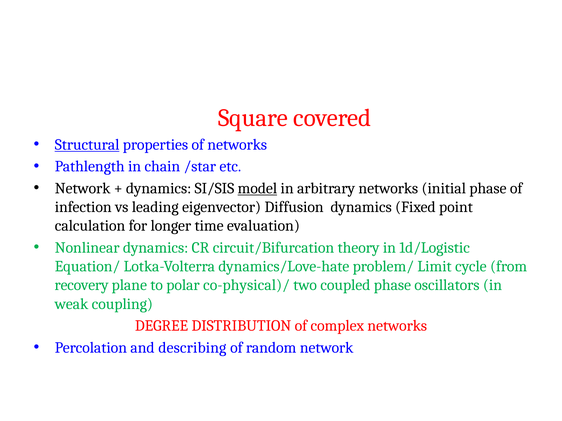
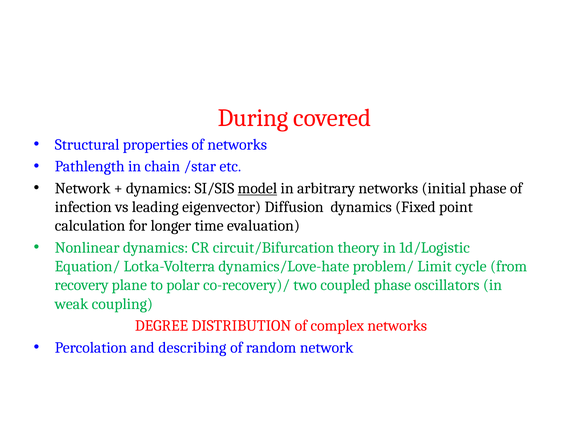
Square: Square -> During
Structural underline: present -> none
co-physical)/: co-physical)/ -> co-recovery)/
